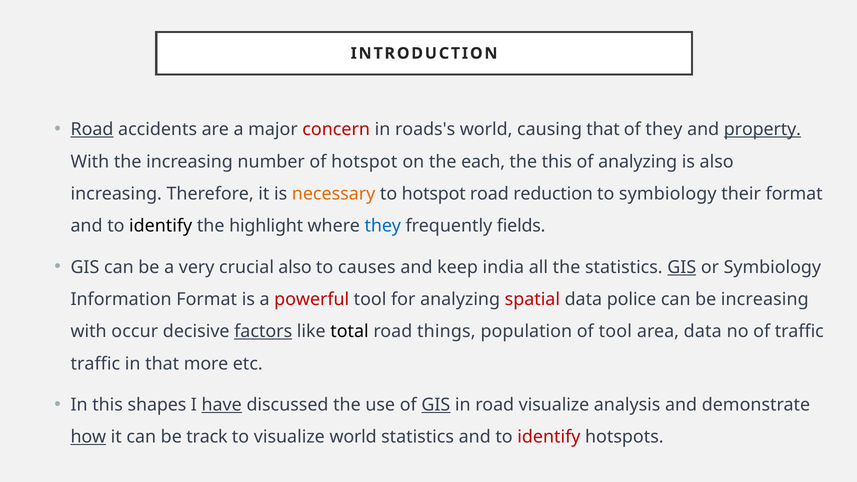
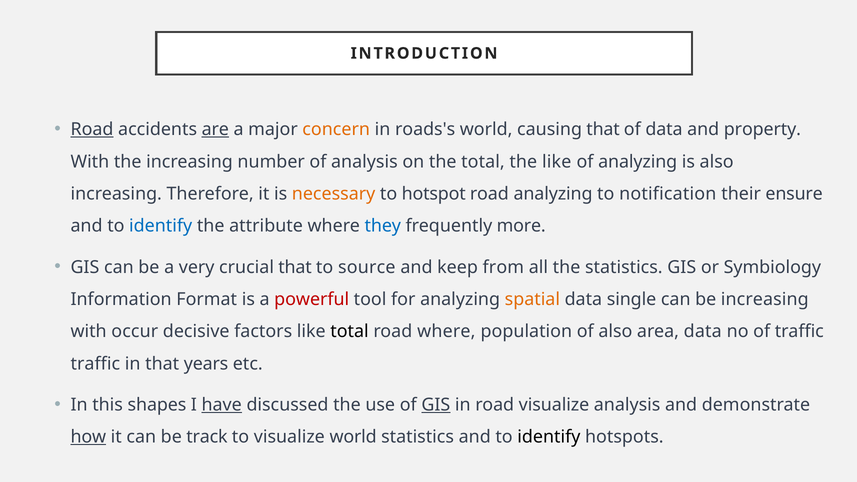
are underline: none -> present
concern colour: red -> orange
of they: they -> data
property underline: present -> none
of hotspot: hotspot -> analysis
the each: each -> total
the this: this -> like
road reduction: reduction -> analyzing
to symbiology: symbiology -> notification
their format: format -> ensure
identify at (161, 226) colour: black -> blue
highlight: highlight -> attribute
fields: fields -> more
crucial also: also -> that
causes: causes -> source
india: india -> from
GIS at (682, 267) underline: present -> none
spatial colour: red -> orange
police: police -> single
factors underline: present -> none
road things: things -> where
of tool: tool -> also
more: more -> years
identify at (549, 437) colour: red -> black
